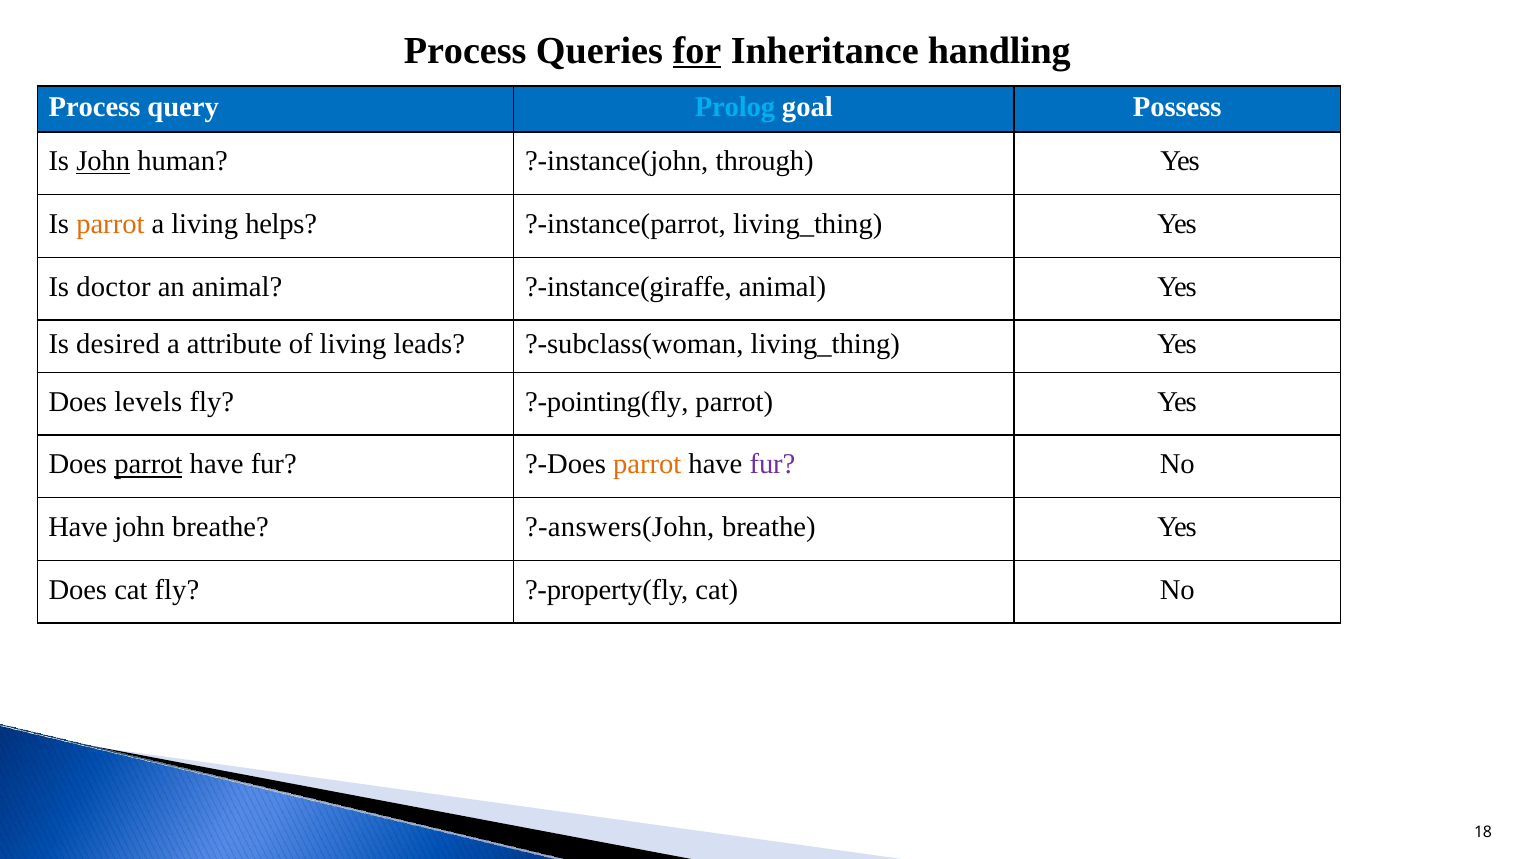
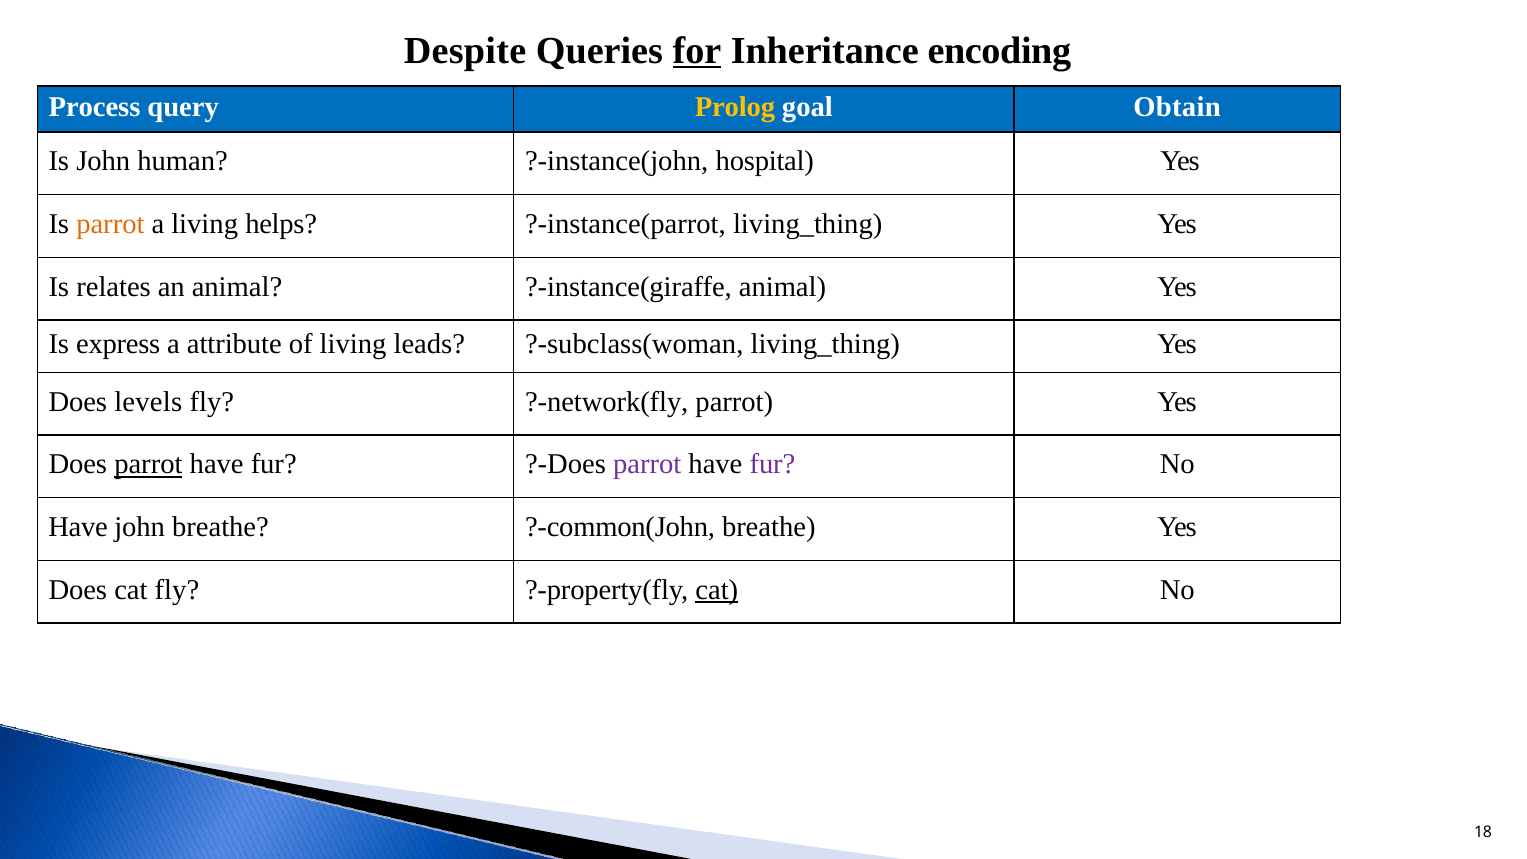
Process at (465, 51): Process -> Despite
handling: handling -> encoding
Prolog colour: light blue -> yellow
Possess: Possess -> Obtain
John at (103, 161) underline: present -> none
through: through -> hospital
doctor: doctor -> relates
desired: desired -> express
?-pointing(fly: ?-pointing(fly -> ?-network(fly
parrot at (647, 464) colour: orange -> purple
?-answers(John: ?-answers(John -> ?-common(John
cat at (717, 590) underline: none -> present
